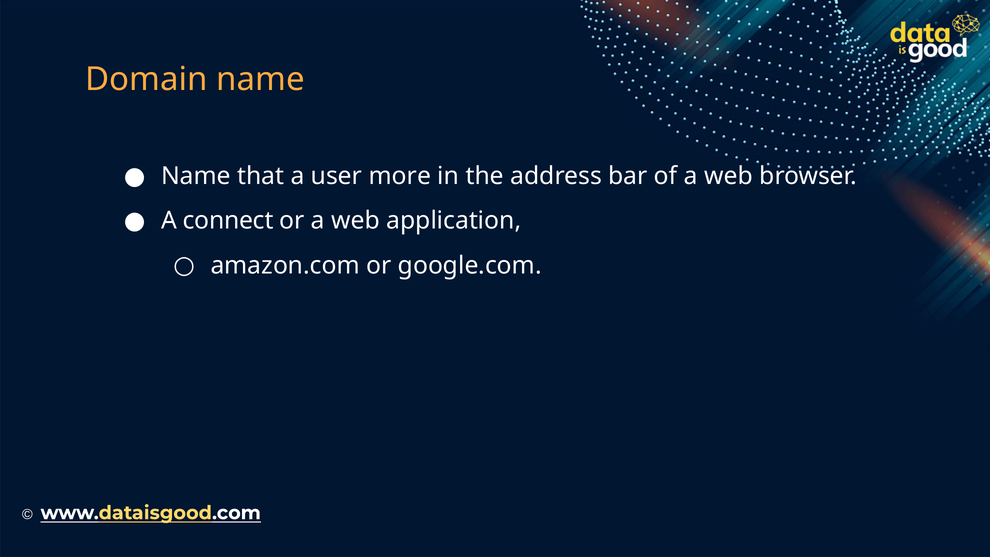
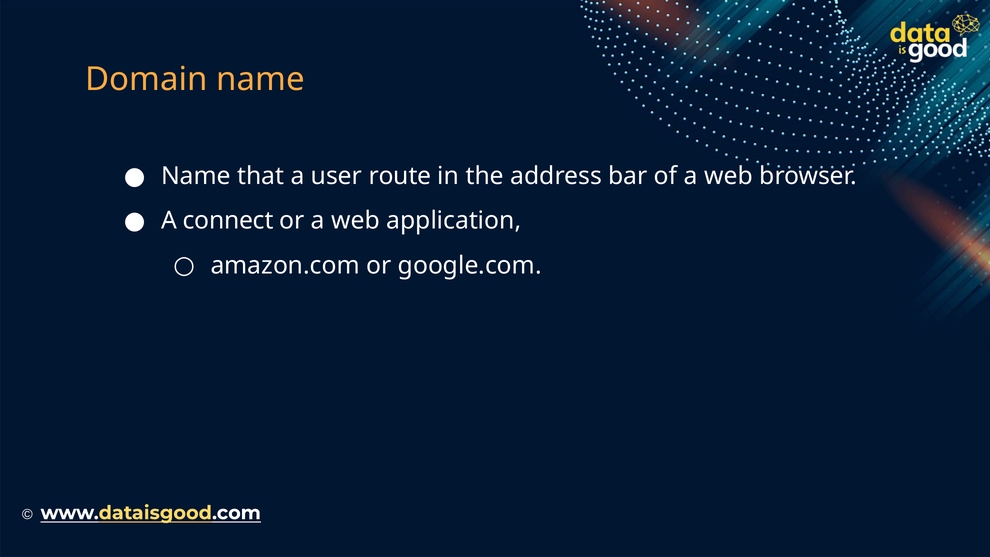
more: more -> route
